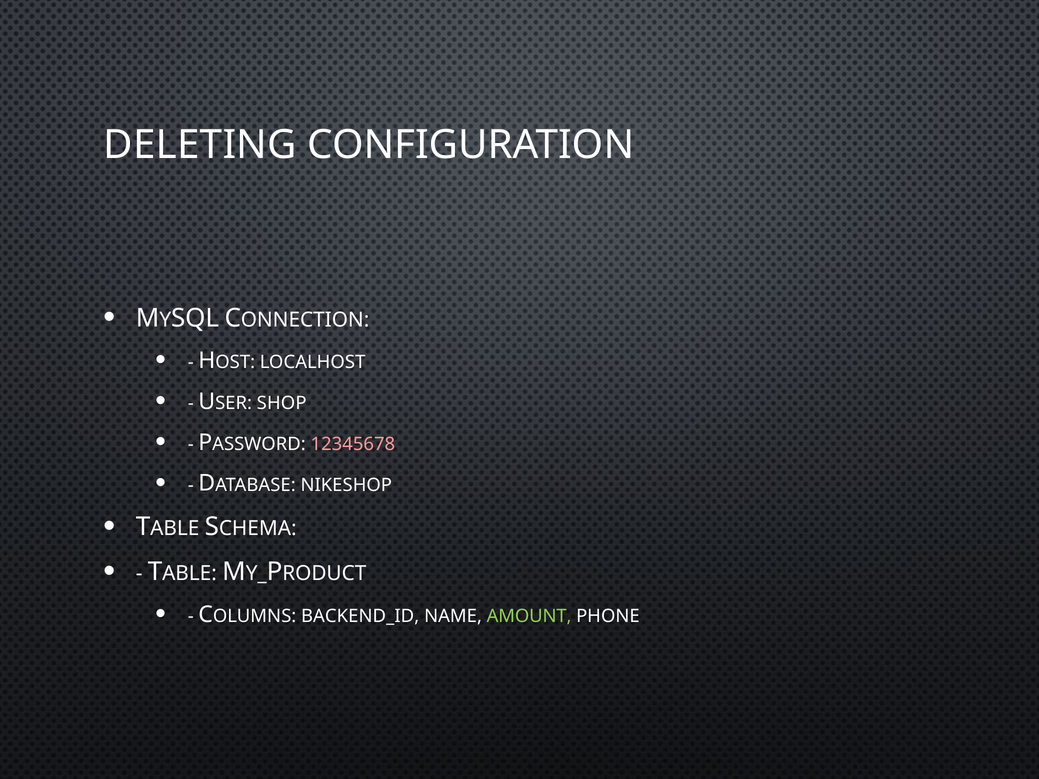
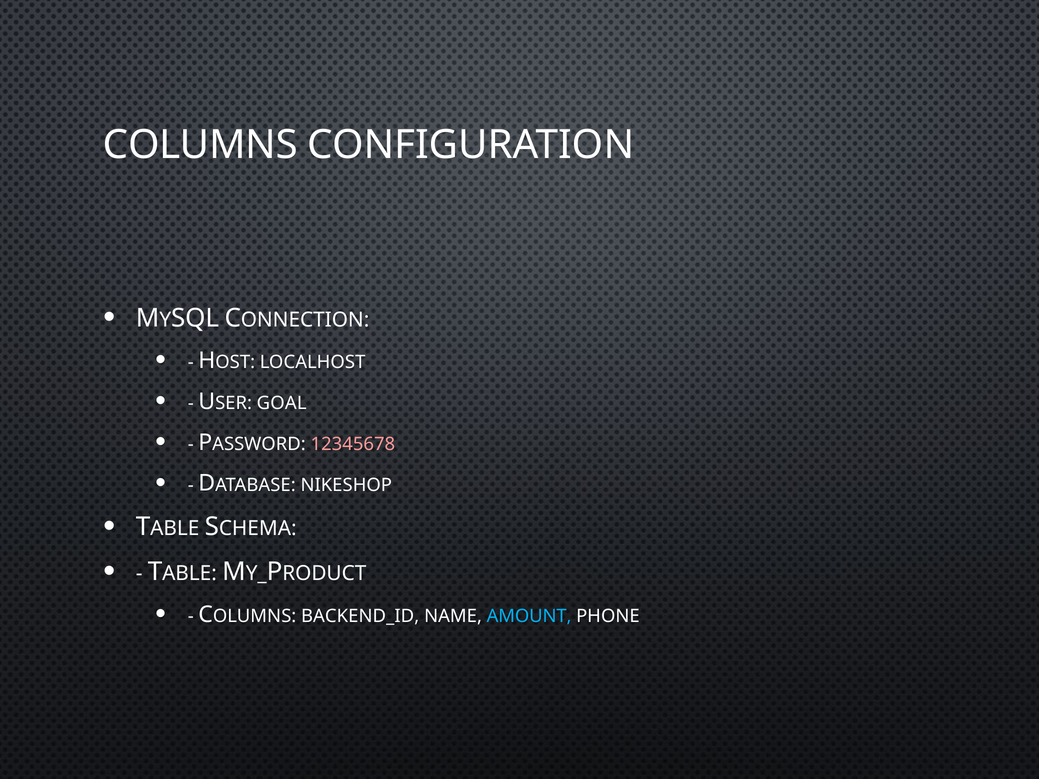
DELETING at (200, 145): DELETING -> COLUMNS
SHOP: SHOP -> GOAL
AMOUNT colour: light green -> light blue
